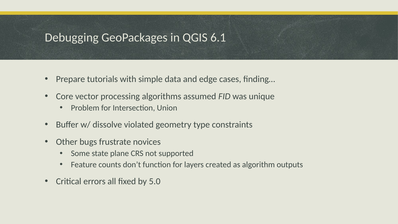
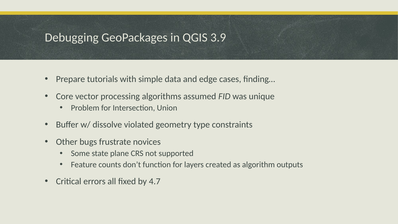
6.1: 6.1 -> 3.9
5.0: 5.0 -> 4.7
